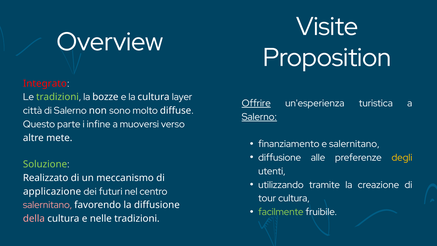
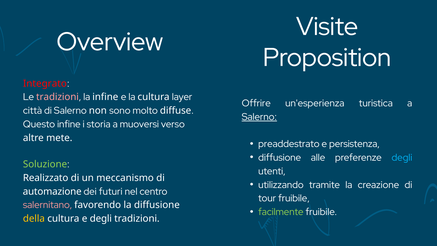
tradizioni at (57, 97) colour: light green -> pink
la bozze: bozze -> infine
Offrire underline: present -> none
Questo parte: parte -> infine
infine: infine -> storia
finanziamento: finanziamento -> preaddestrato
e salernitano: salernitano -> persistenza
degli at (402, 157) colour: yellow -> light blue
applicazione: applicazione -> automazione
tour cultura: cultura -> fruibile
della colour: pink -> yellow
e nelle: nelle -> degli
